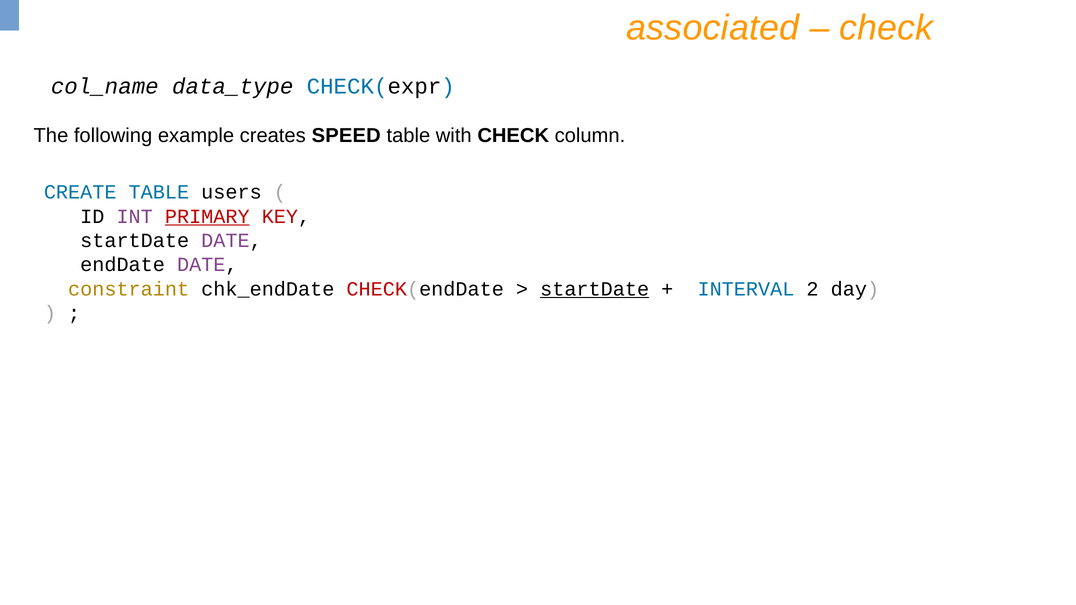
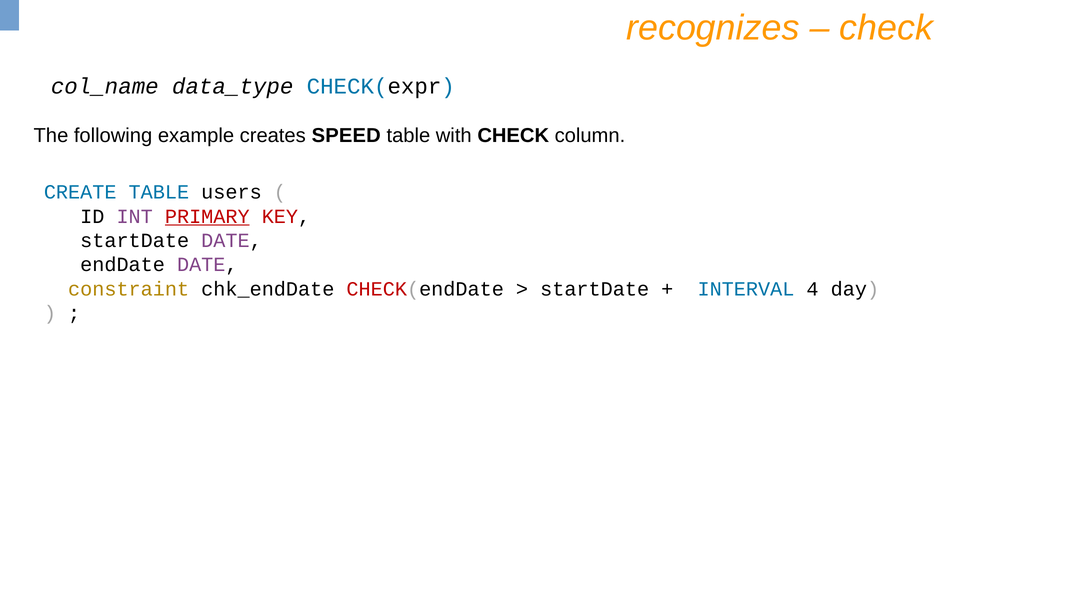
associated: associated -> recognizes
startDate at (595, 289) underline: present -> none
2: 2 -> 4
